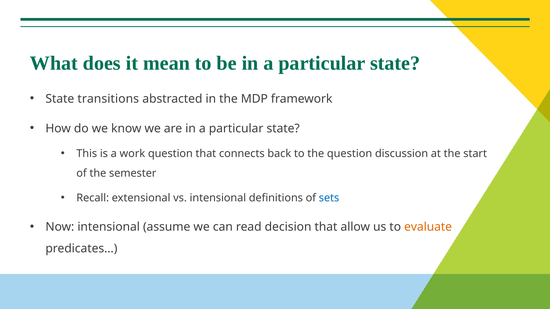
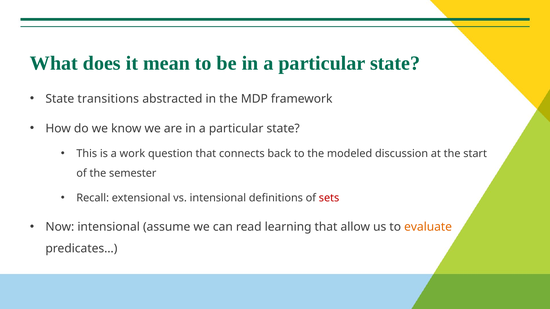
the question: question -> modeled
sets colour: blue -> red
decision: decision -> learning
